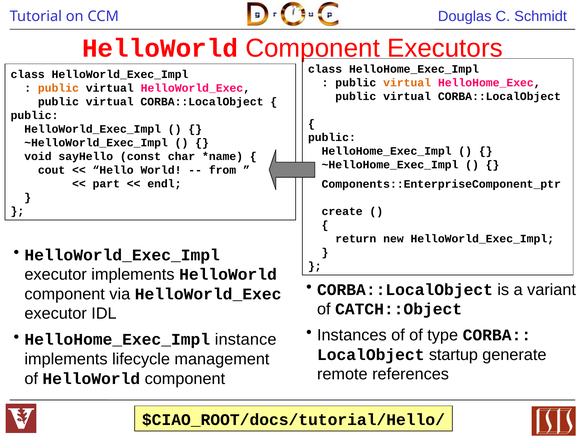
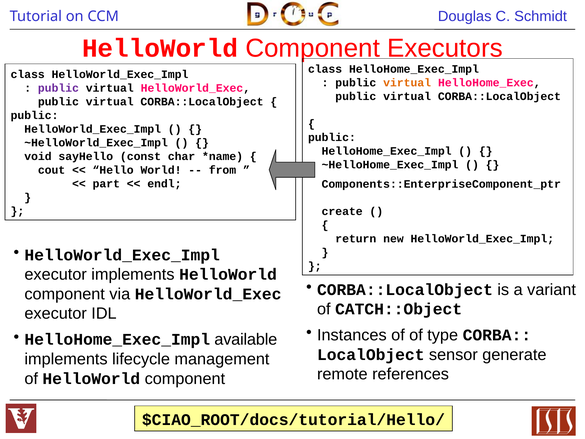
public at (58, 88) colour: orange -> purple
instance: instance -> available
startup: startup -> sensor
